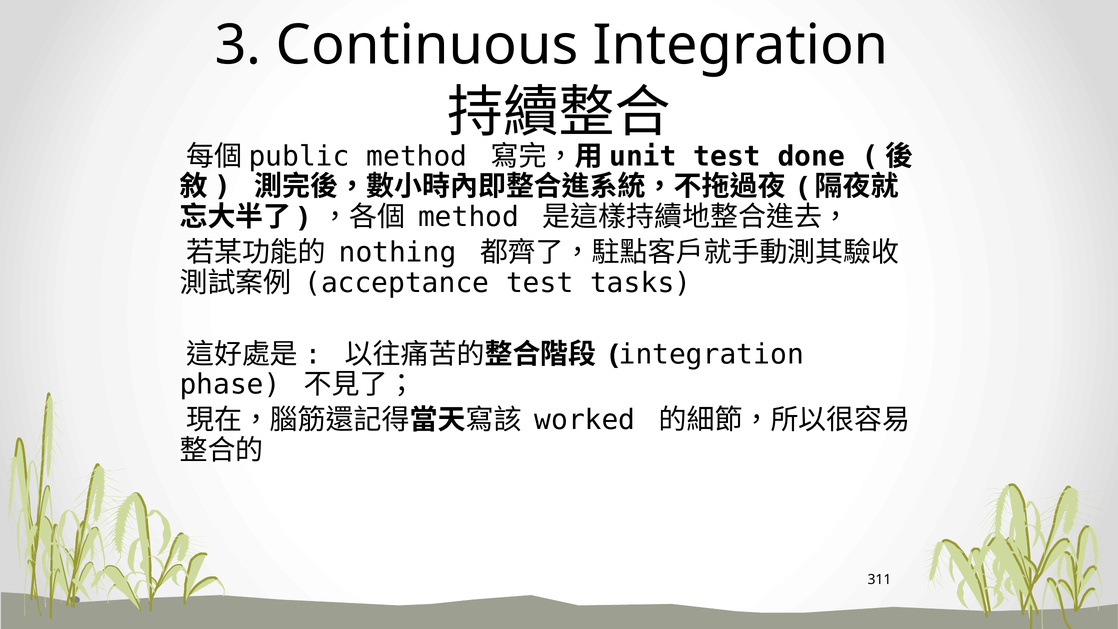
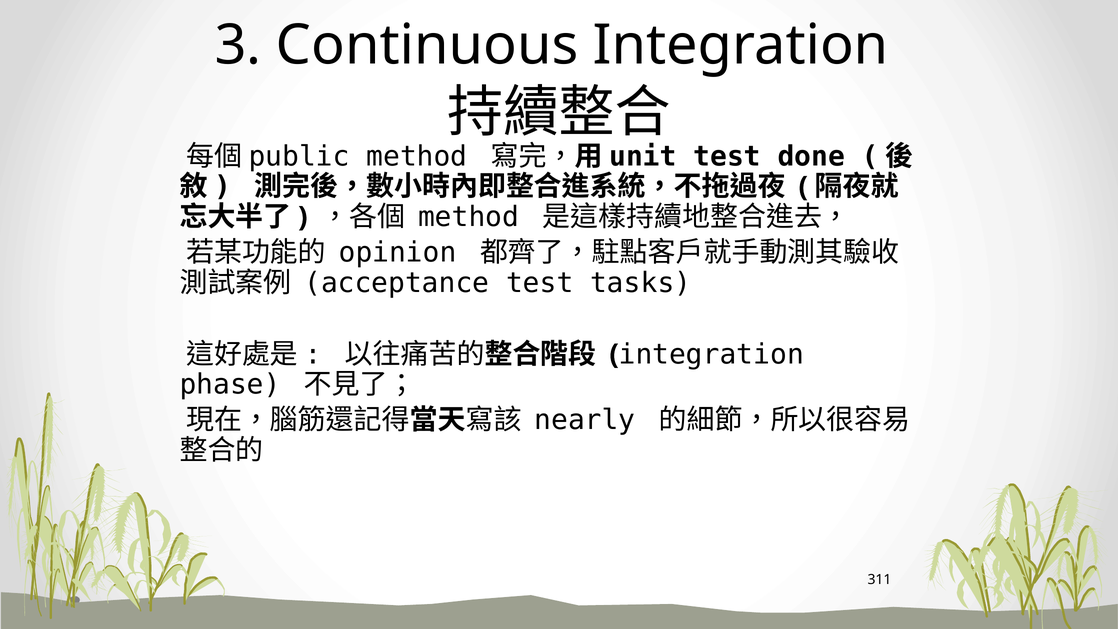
nothing: nothing -> opinion
worked: worked -> nearly
